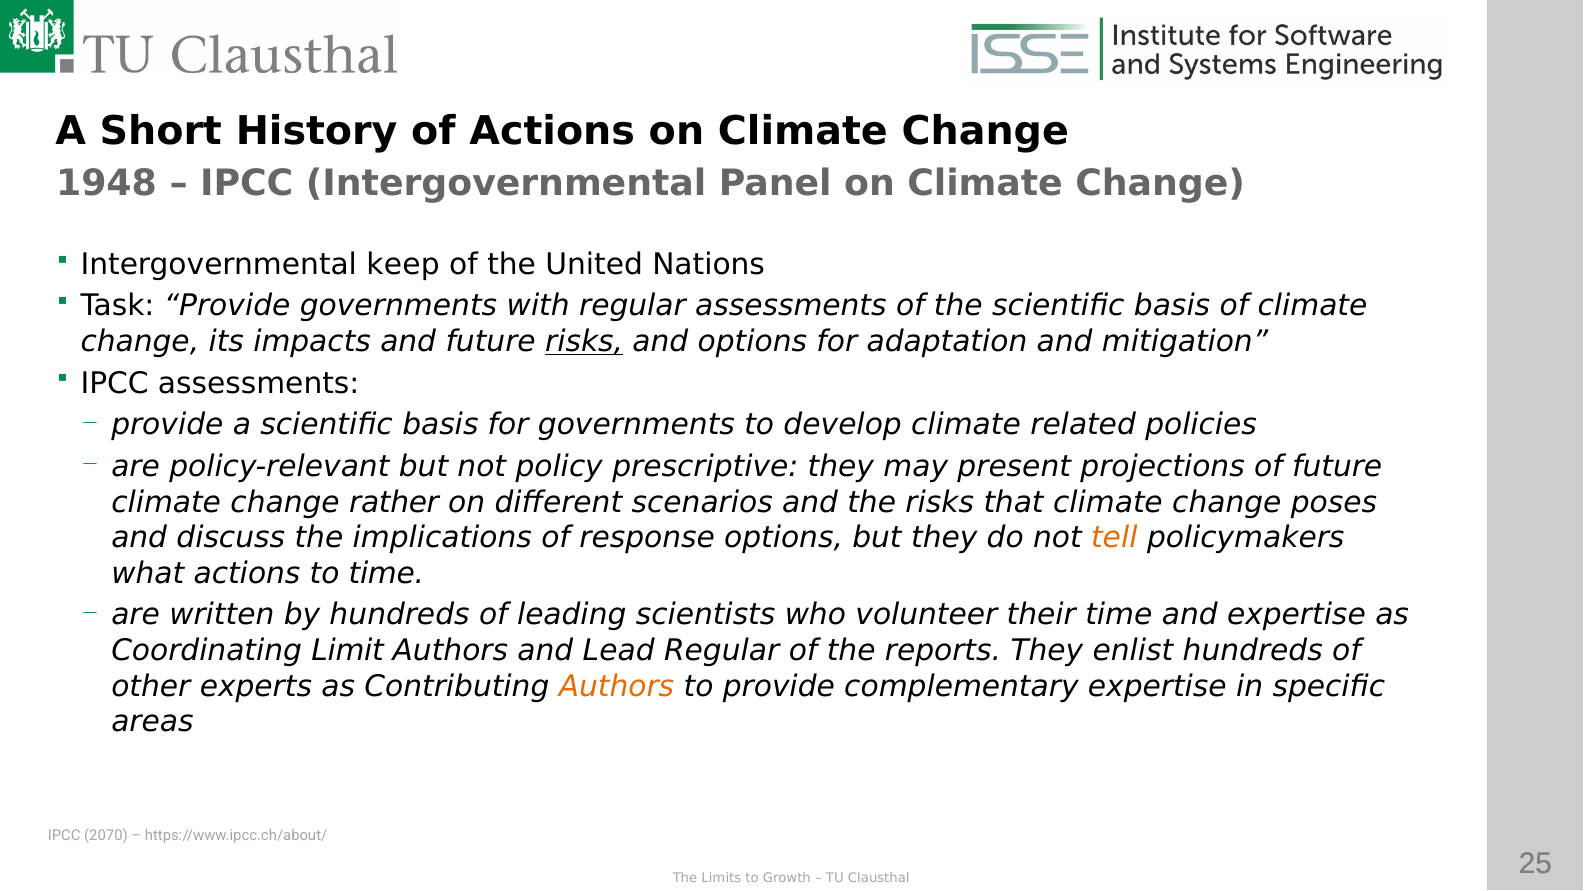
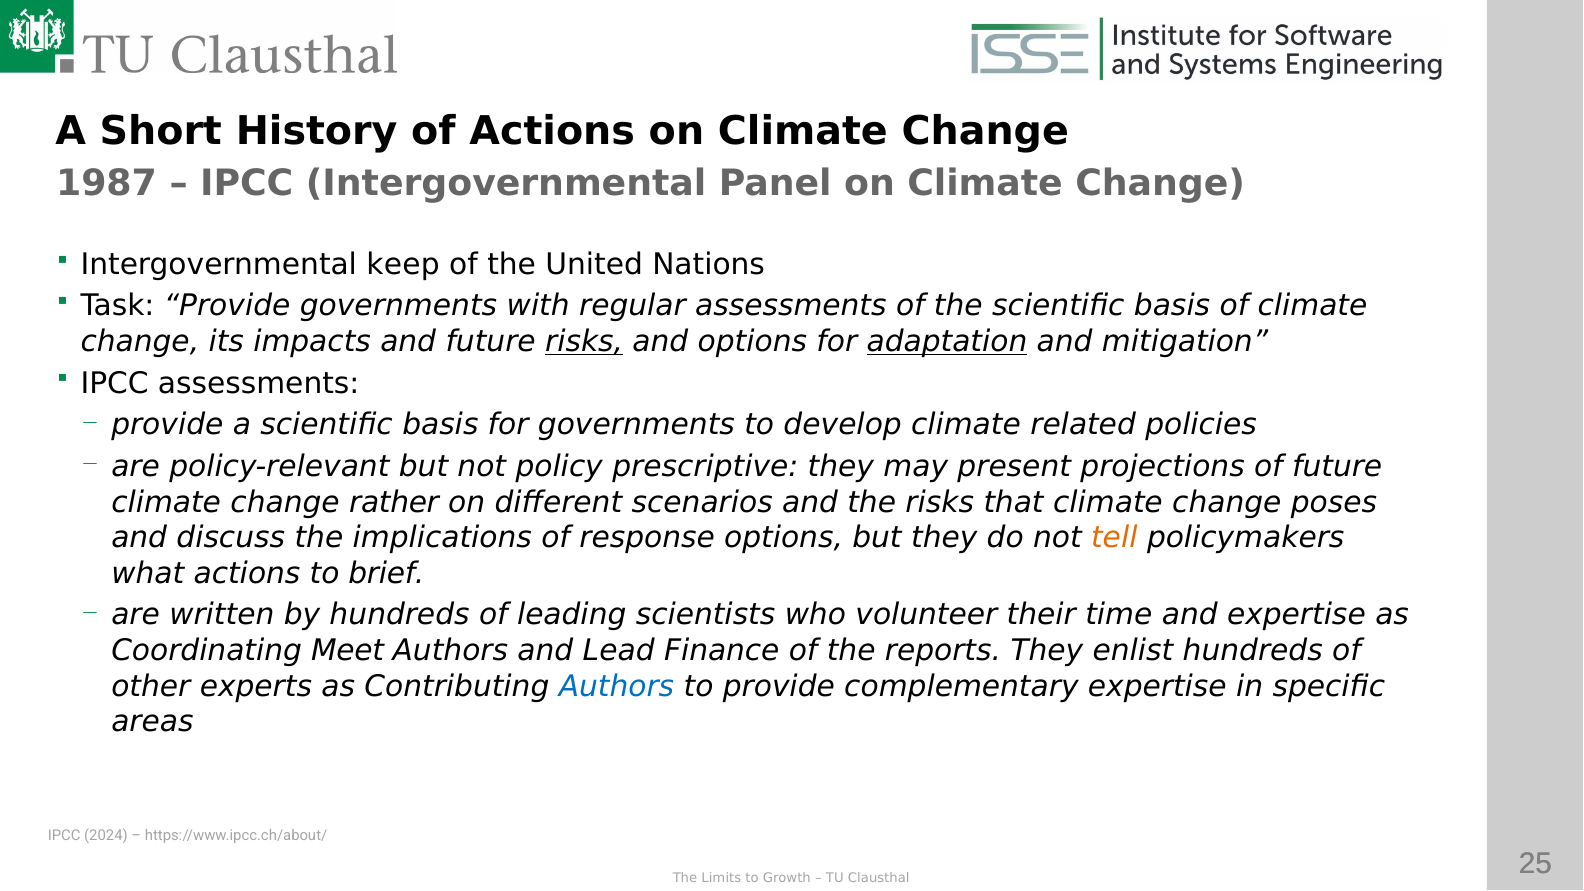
1948: 1948 -> 1987
adaptation underline: none -> present
to time: time -> brief
Limit: Limit -> Meet
Lead Regular: Regular -> Finance
Authors at (617, 686) colour: orange -> blue
2070: 2070 -> 2024
